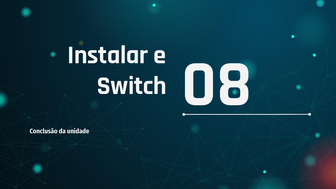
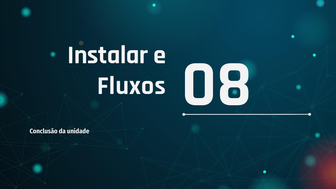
Switch: Switch -> Fluxos
